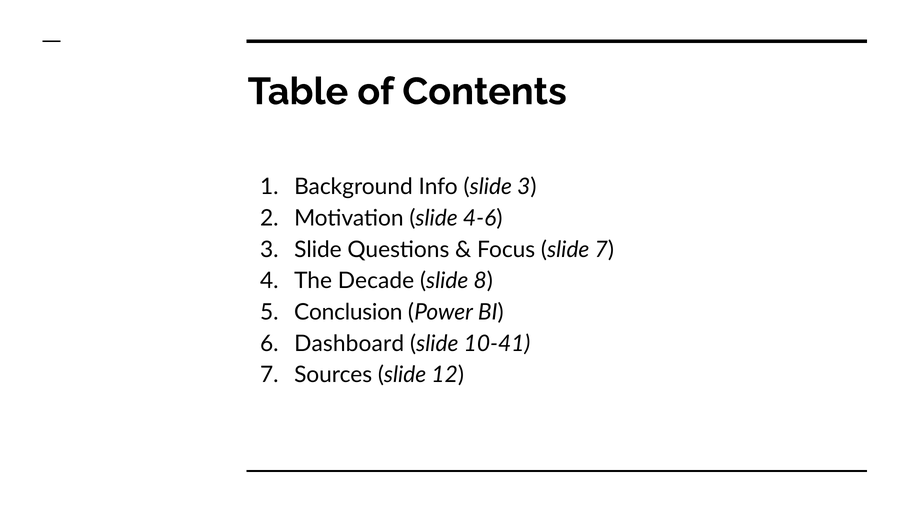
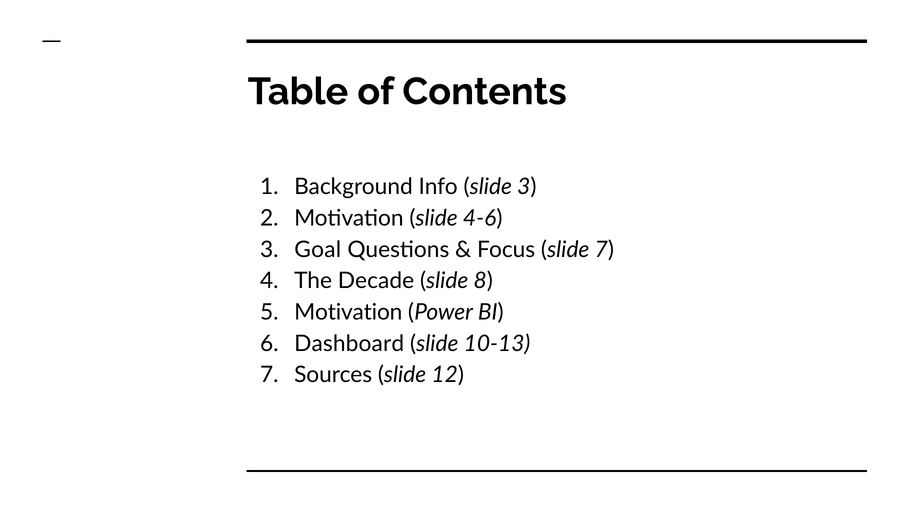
3 Slide: Slide -> Goal
Conclusion at (348, 312): Conclusion -> Motivation
10-41: 10-41 -> 10-13
